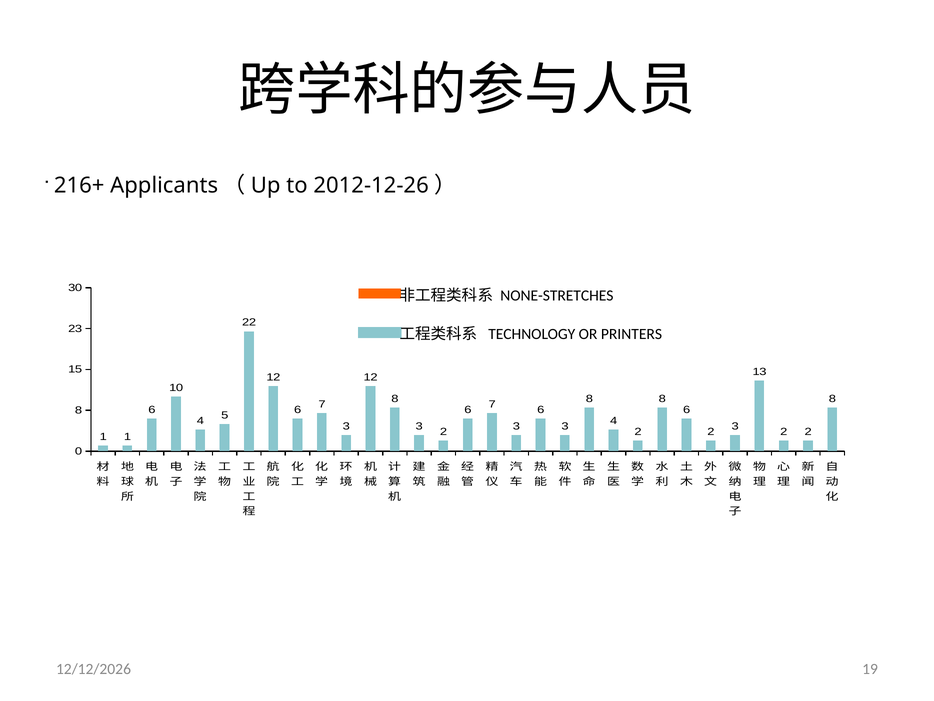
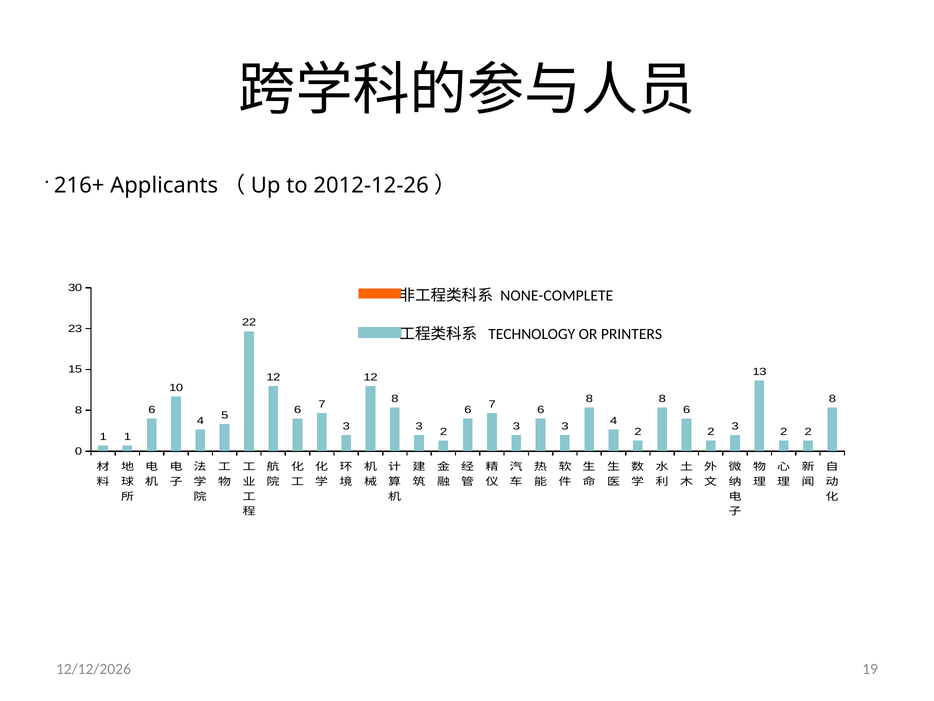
NONE-STRETCHES: NONE-STRETCHES -> NONE-COMPLETE
